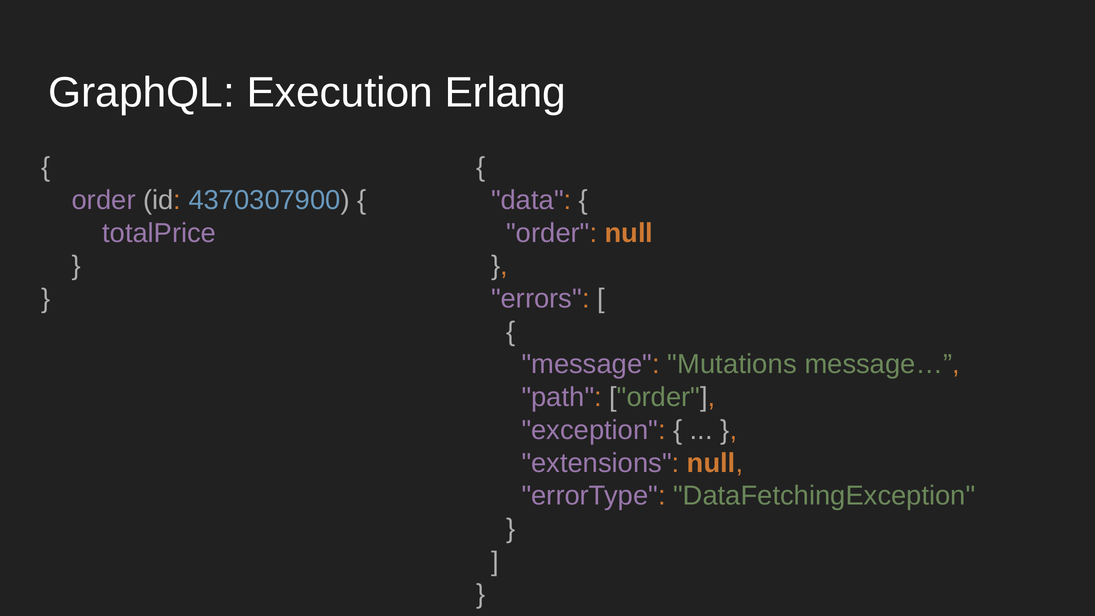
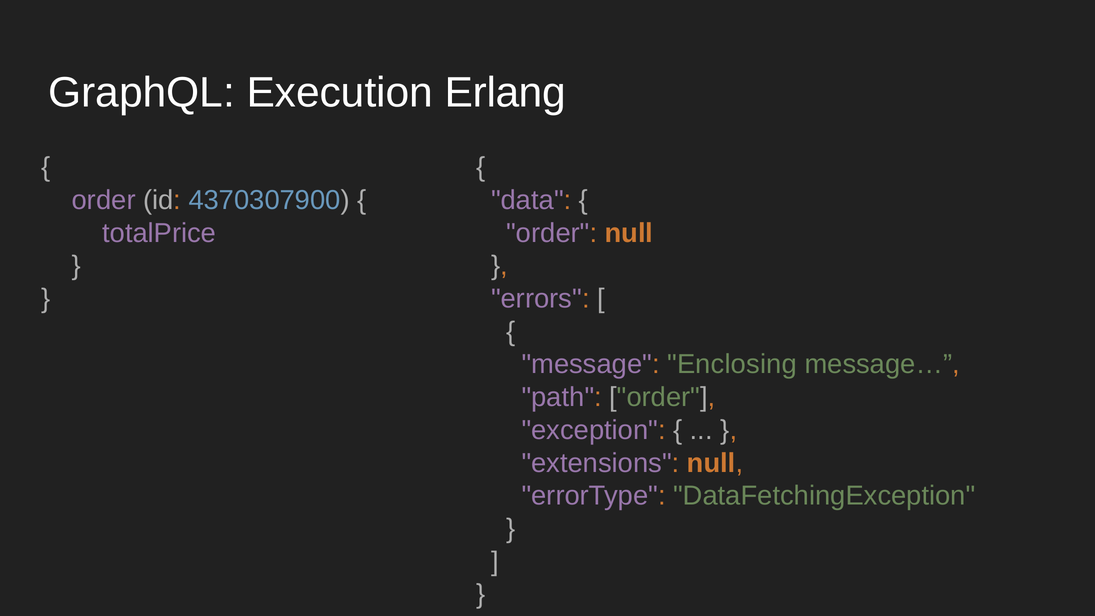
Mutations: Mutations -> Enclosing
